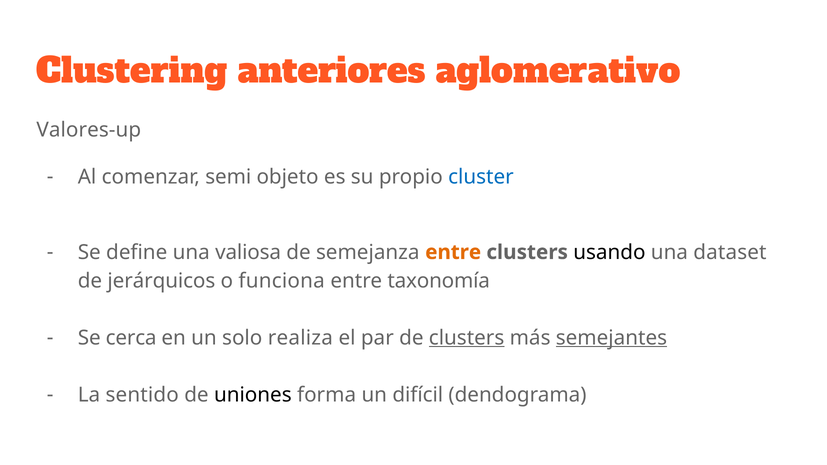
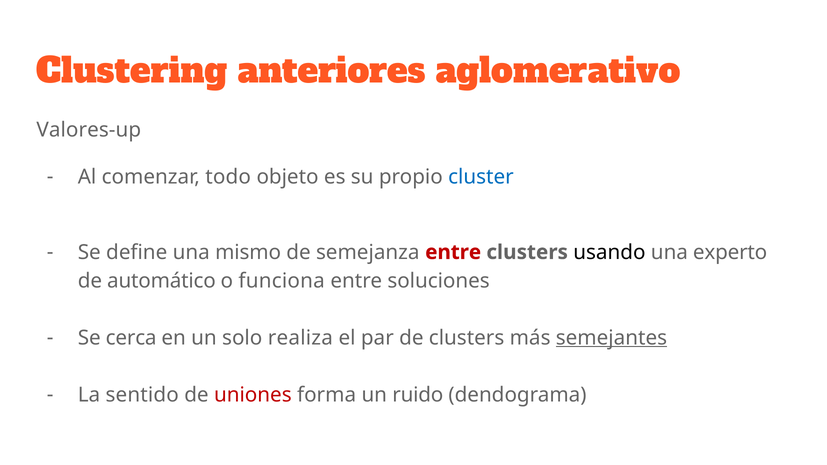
semi: semi -> todo
valiosa: valiosa -> mismo
entre at (453, 252) colour: orange -> red
dataset: dataset -> experto
jerárquicos: jerárquicos -> automático
taxonomía: taxonomía -> soluciones
clusters at (467, 338) underline: present -> none
uniones colour: black -> red
difícil: difícil -> ruido
